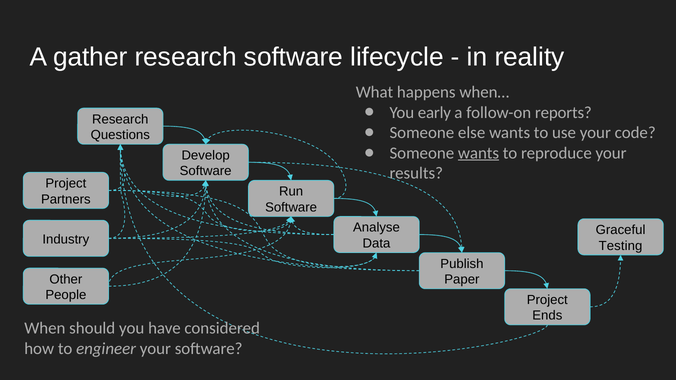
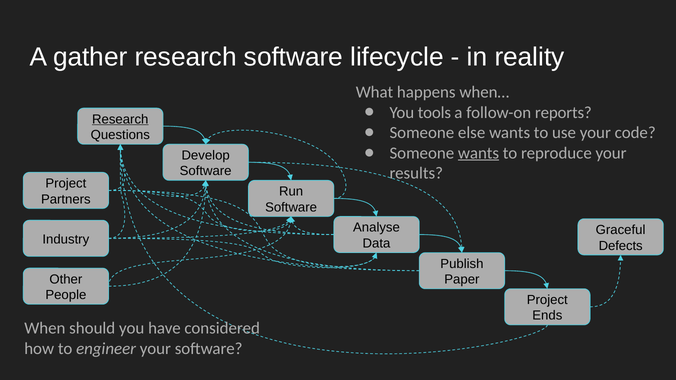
early: early -> tools
Research at (120, 119) underline: none -> present
Testing: Testing -> Defects
